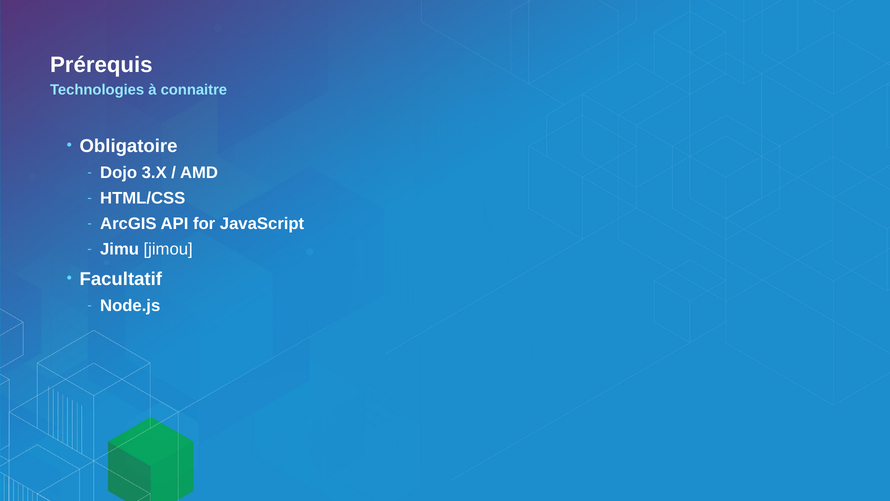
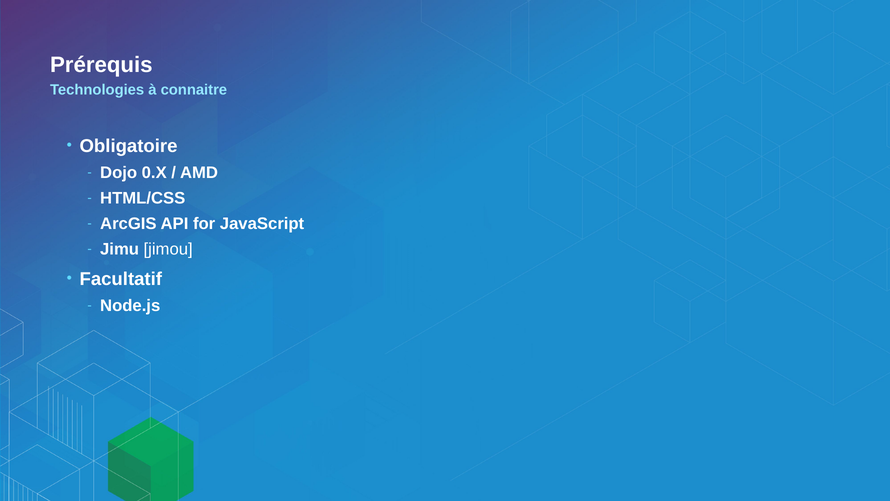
3.X: 3.X -> 0.X
